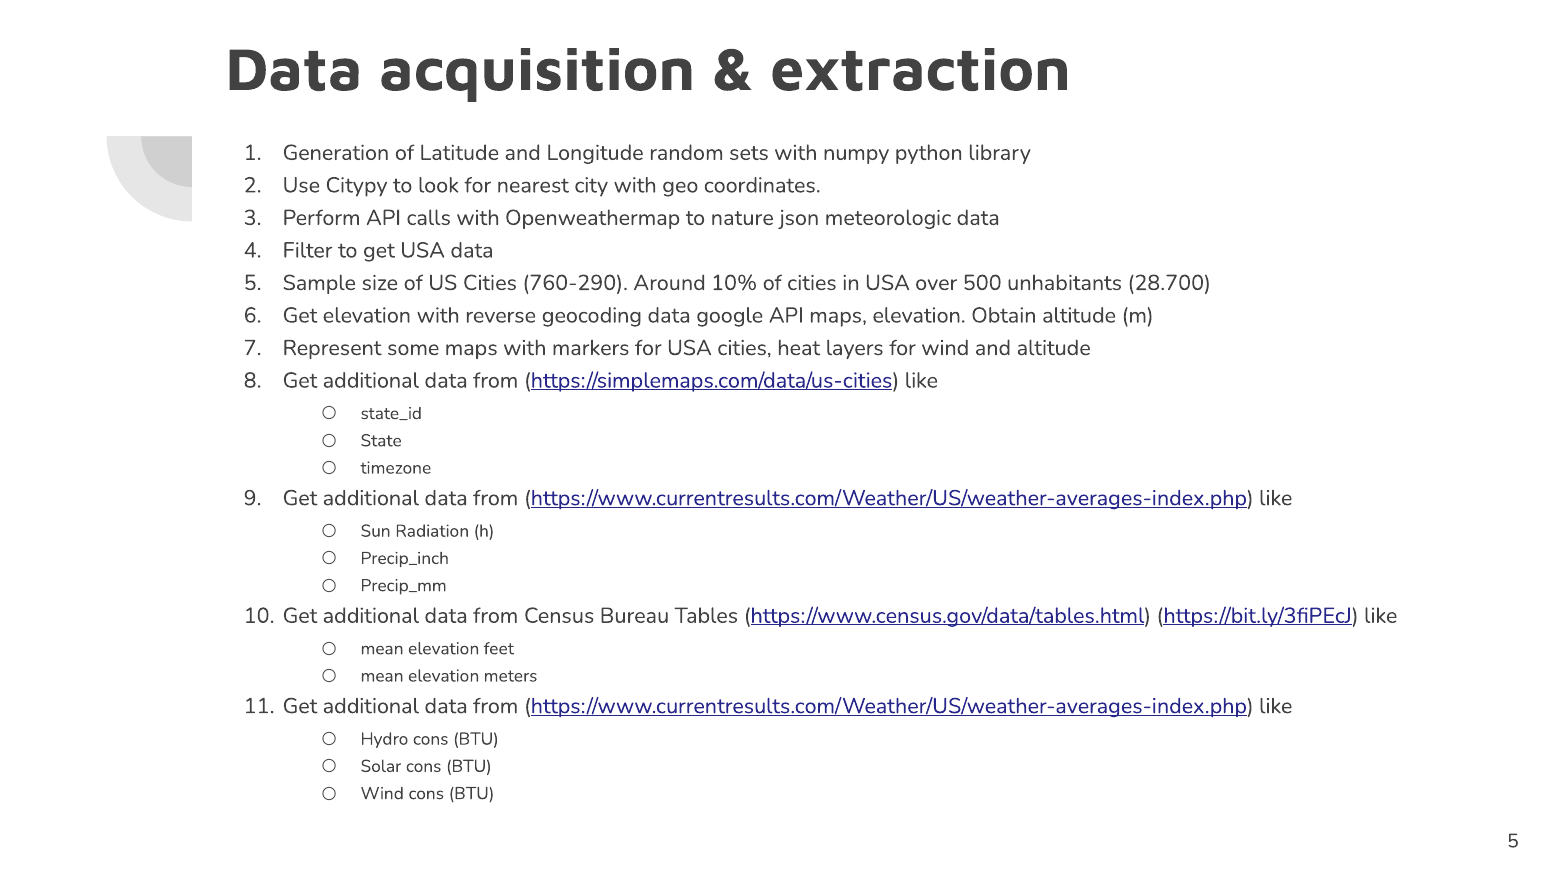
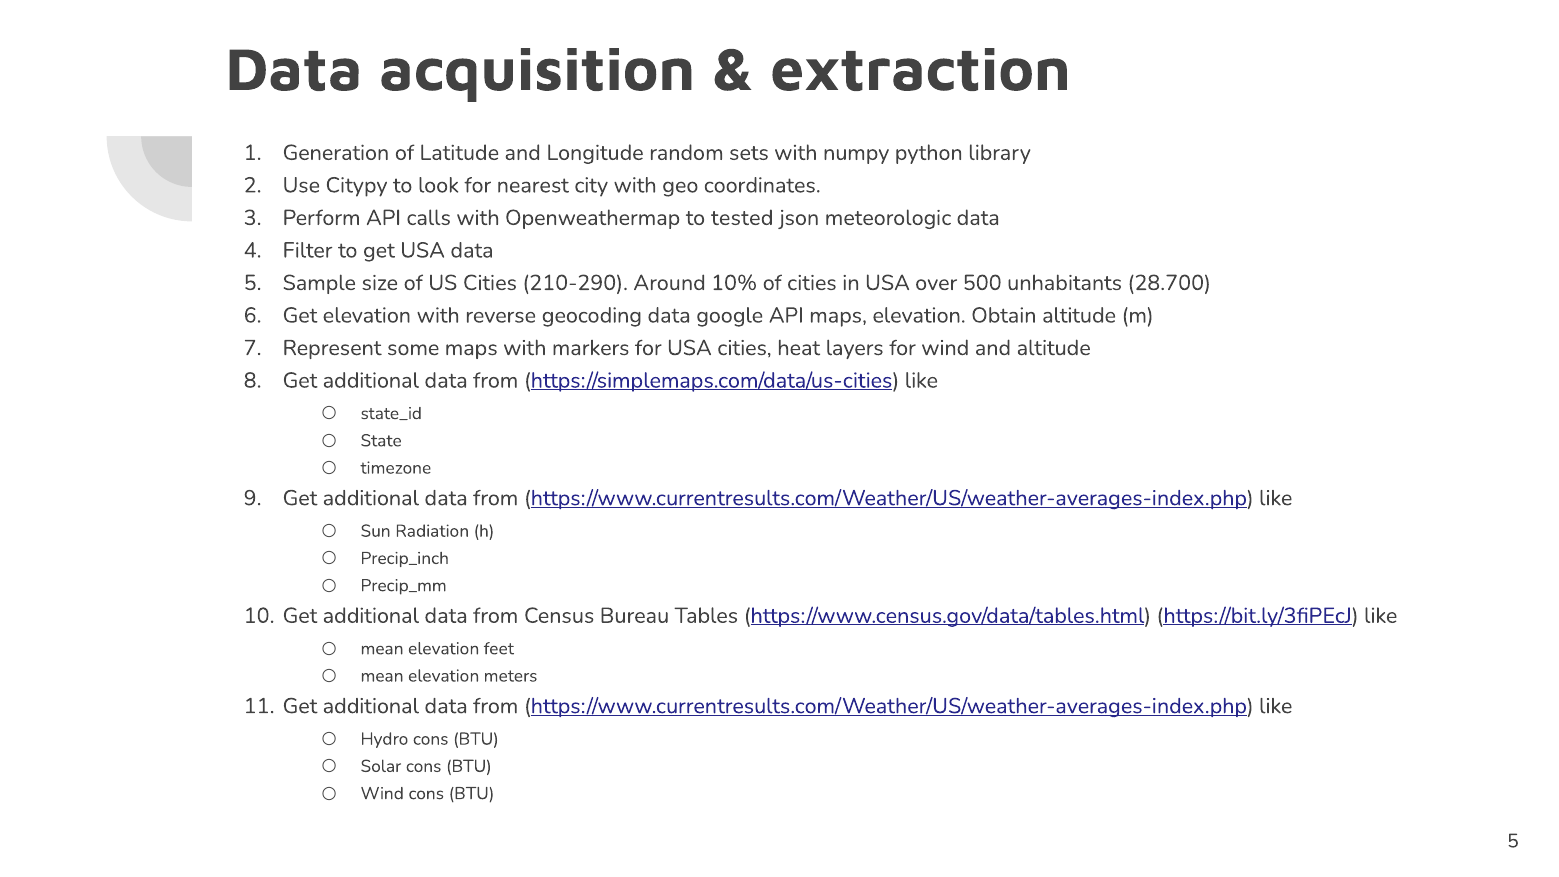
nature: nature -> tested
760-290: 760-290 -> 210-290
